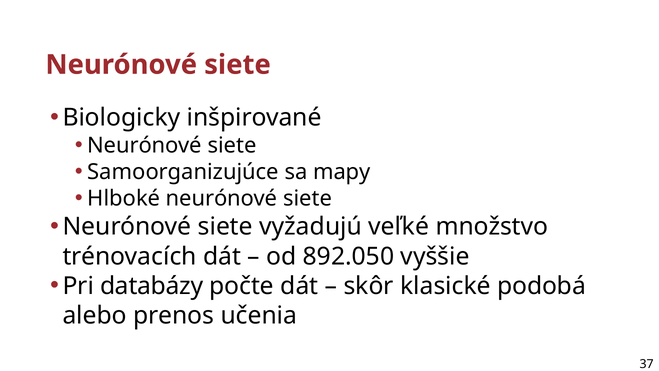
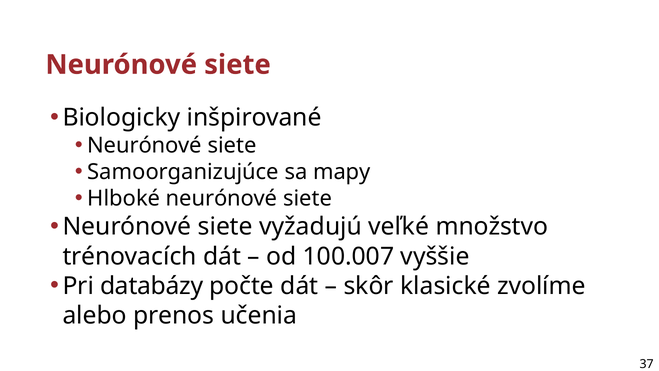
892.050: 892.050 -> 100.007
podobá: podobá -> zvolíme
